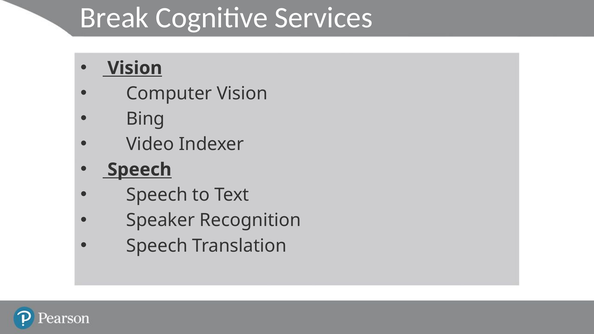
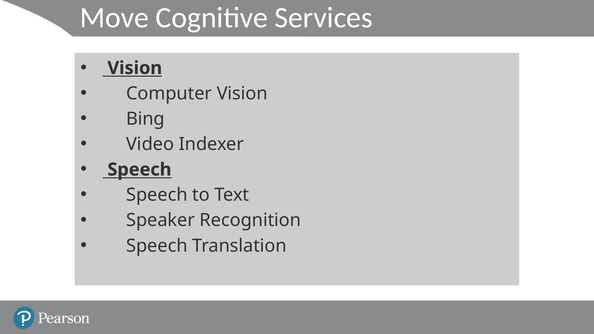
Break: Break -> Move
